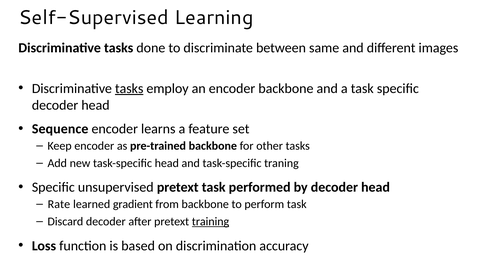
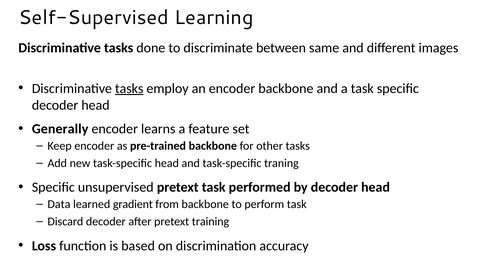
Sequence: Sequence -> Generally
Rate: Rate -> Data
training underline: present -> none
